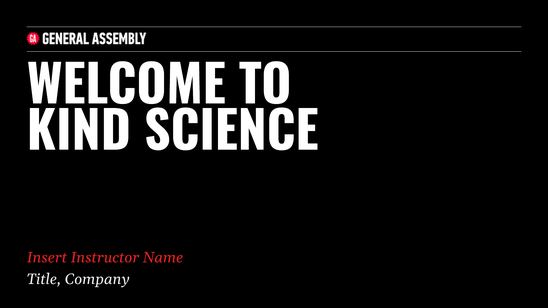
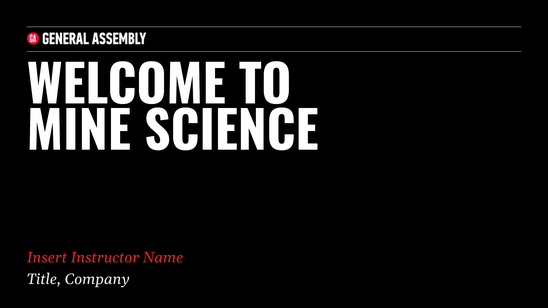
KIND: KIND -> MINE
